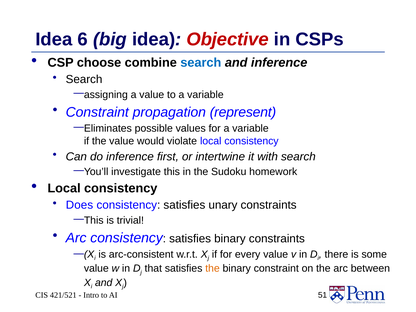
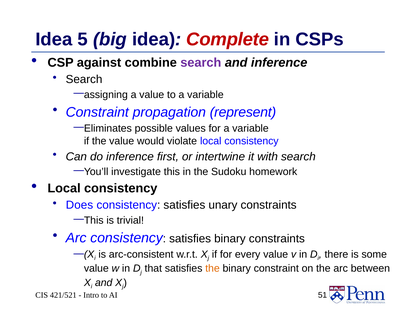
6: 6 -> 5
Objective: Objective -> Complete
choose: choose -> against
search at (201, 63) colour: blue -> purple
